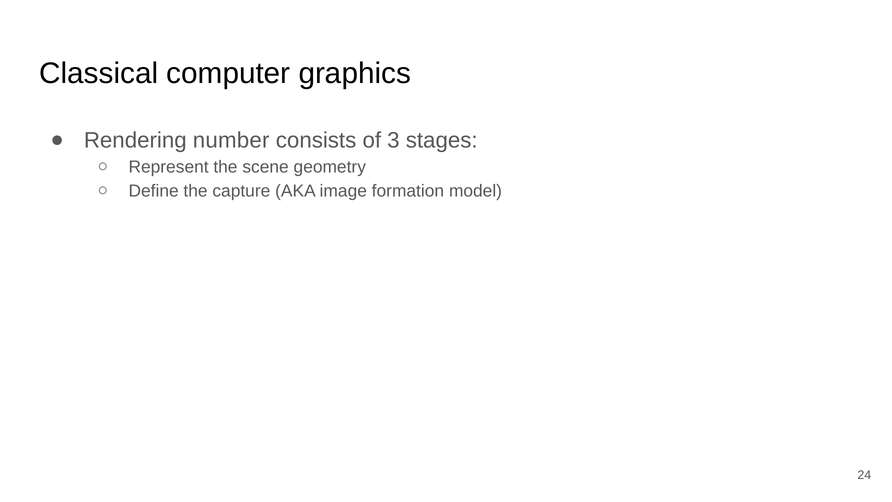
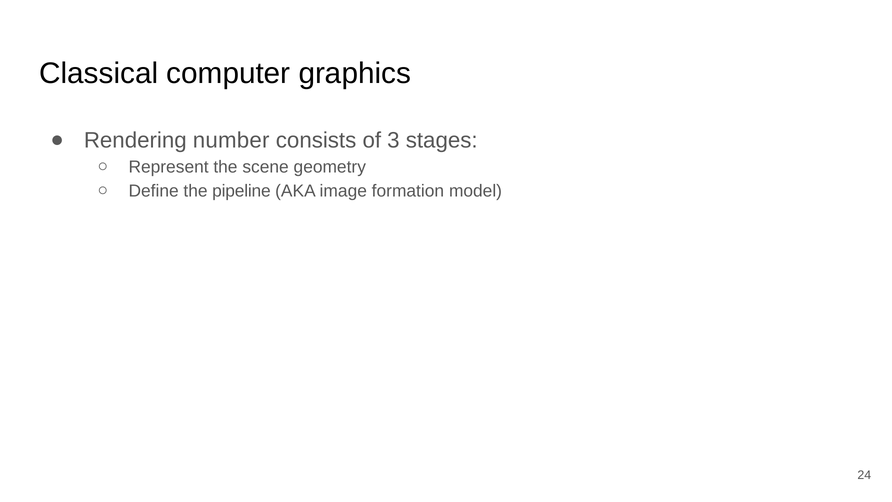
capture: capture -> pipeline
